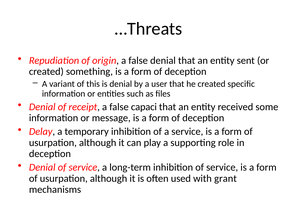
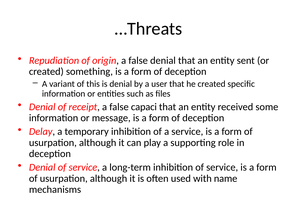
grant: grant -> name
